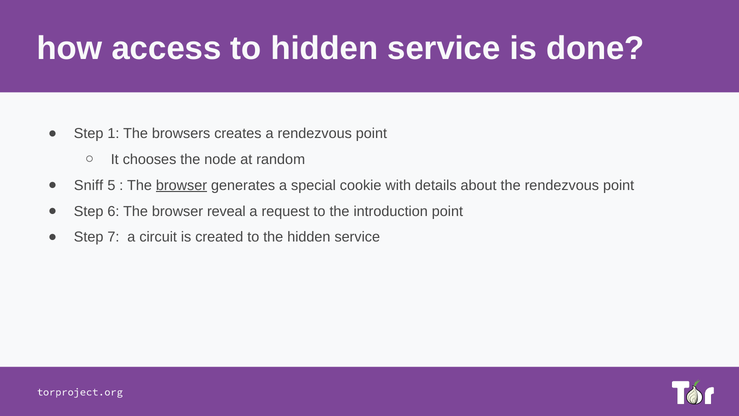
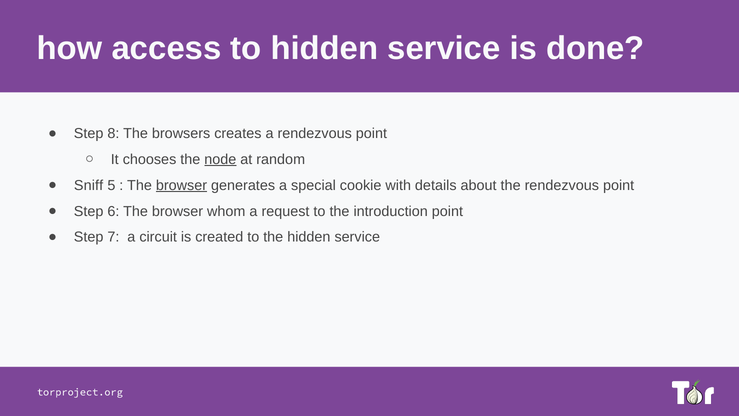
1: 1 -> 8
node underline: none -> present
reveal: reveal -> whom
